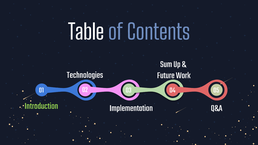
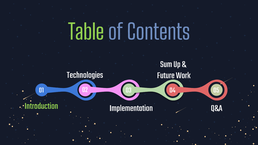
Table colour: white -> light green
